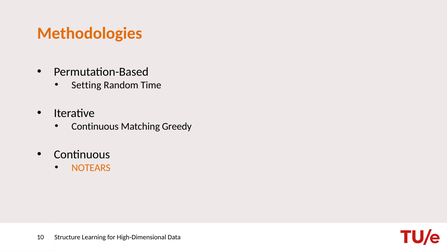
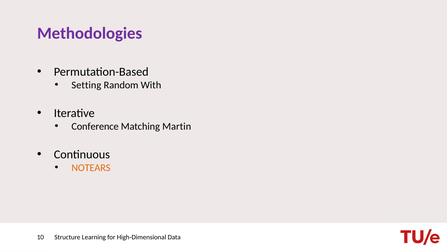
Methodologies colour: orange -> purple
Time: Time -> With
Continuous at (95, 127): Continuous -> Conference
Greedy: Greedy -> Martin
